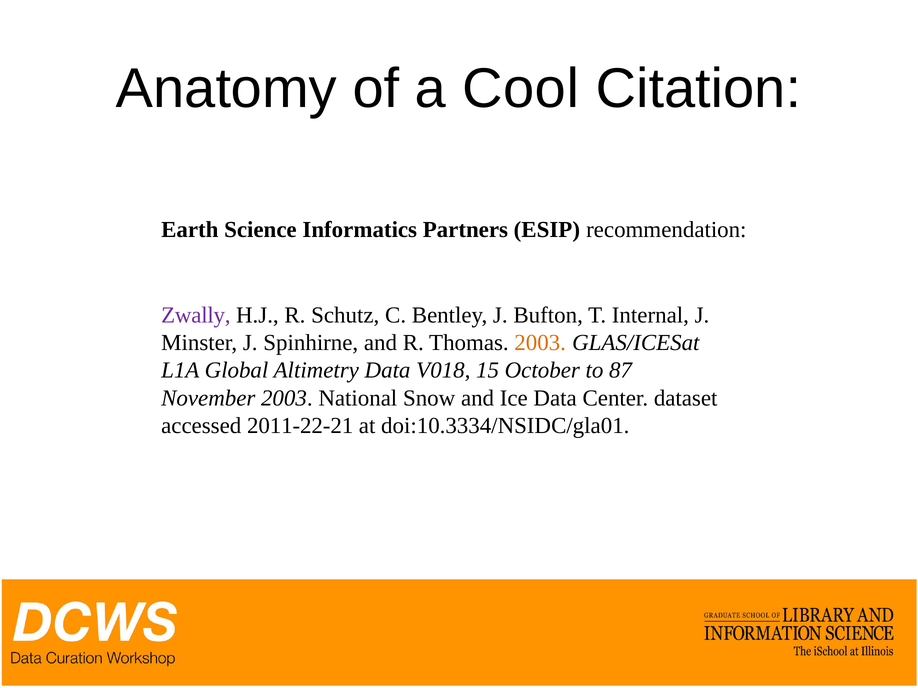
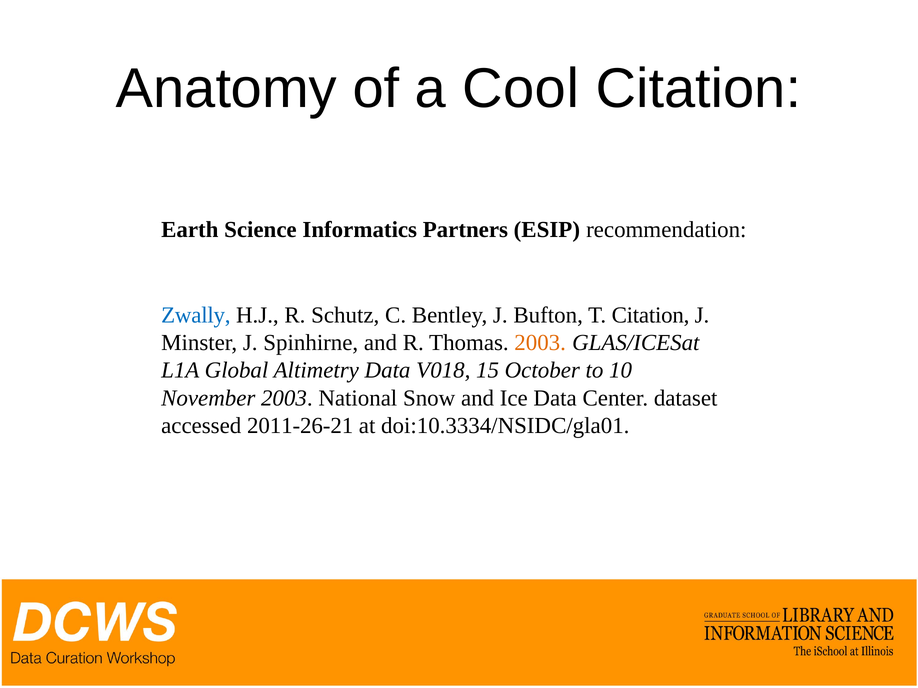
Zwally colour: purple -> blue
T Internal: Internal -> Citation
87: 87 -> 10
2011-22-21: 2011-22-21 -> 2011-26-21
